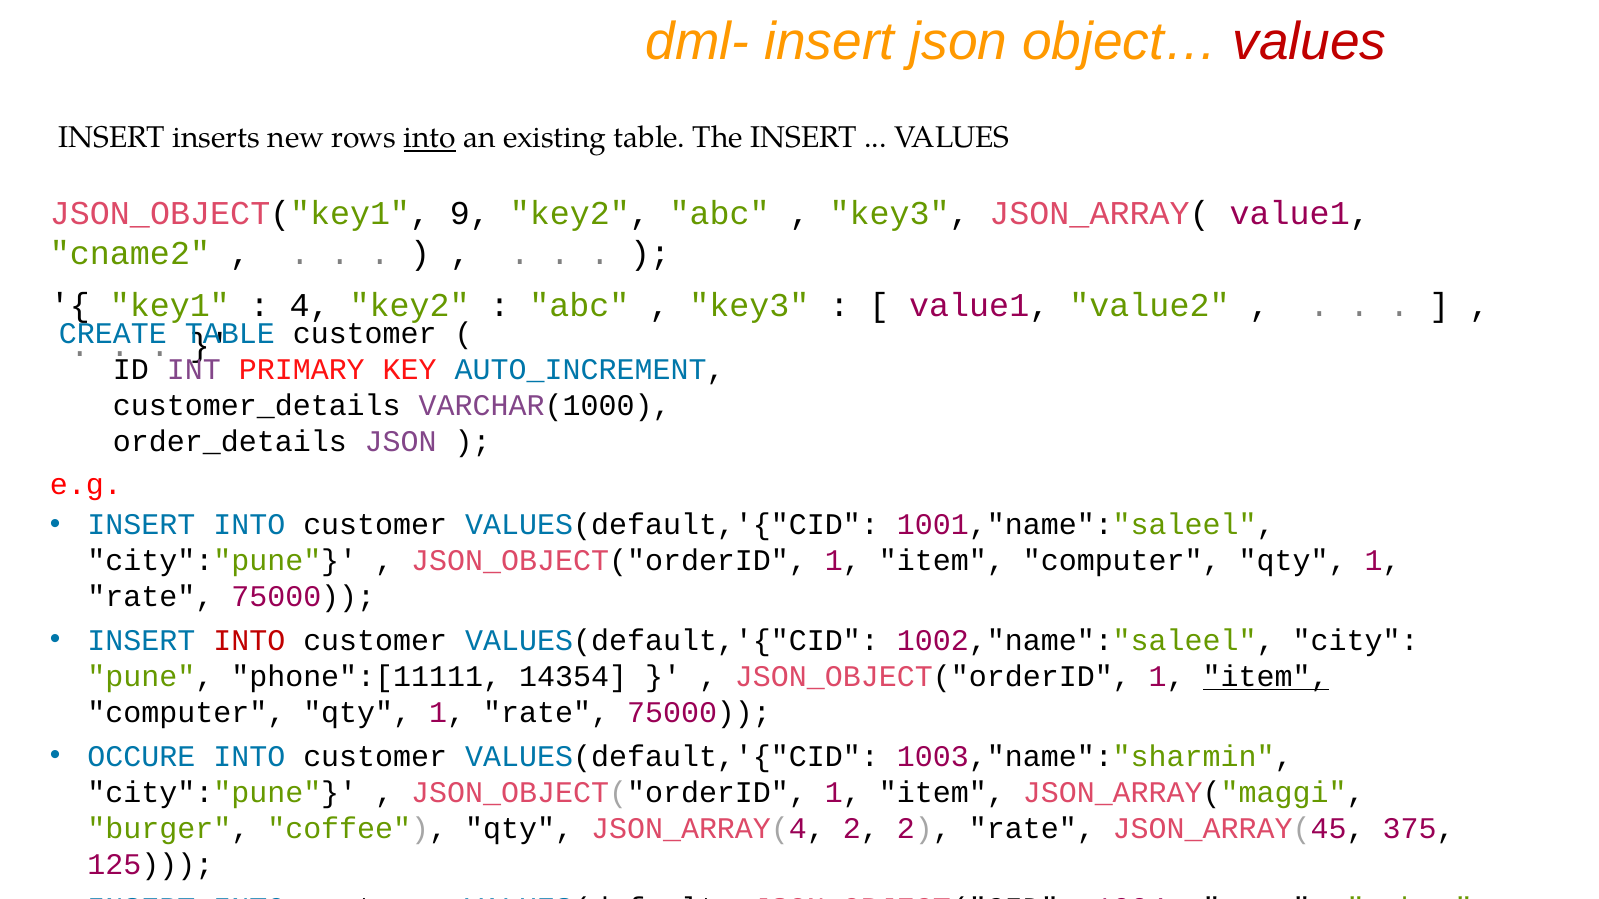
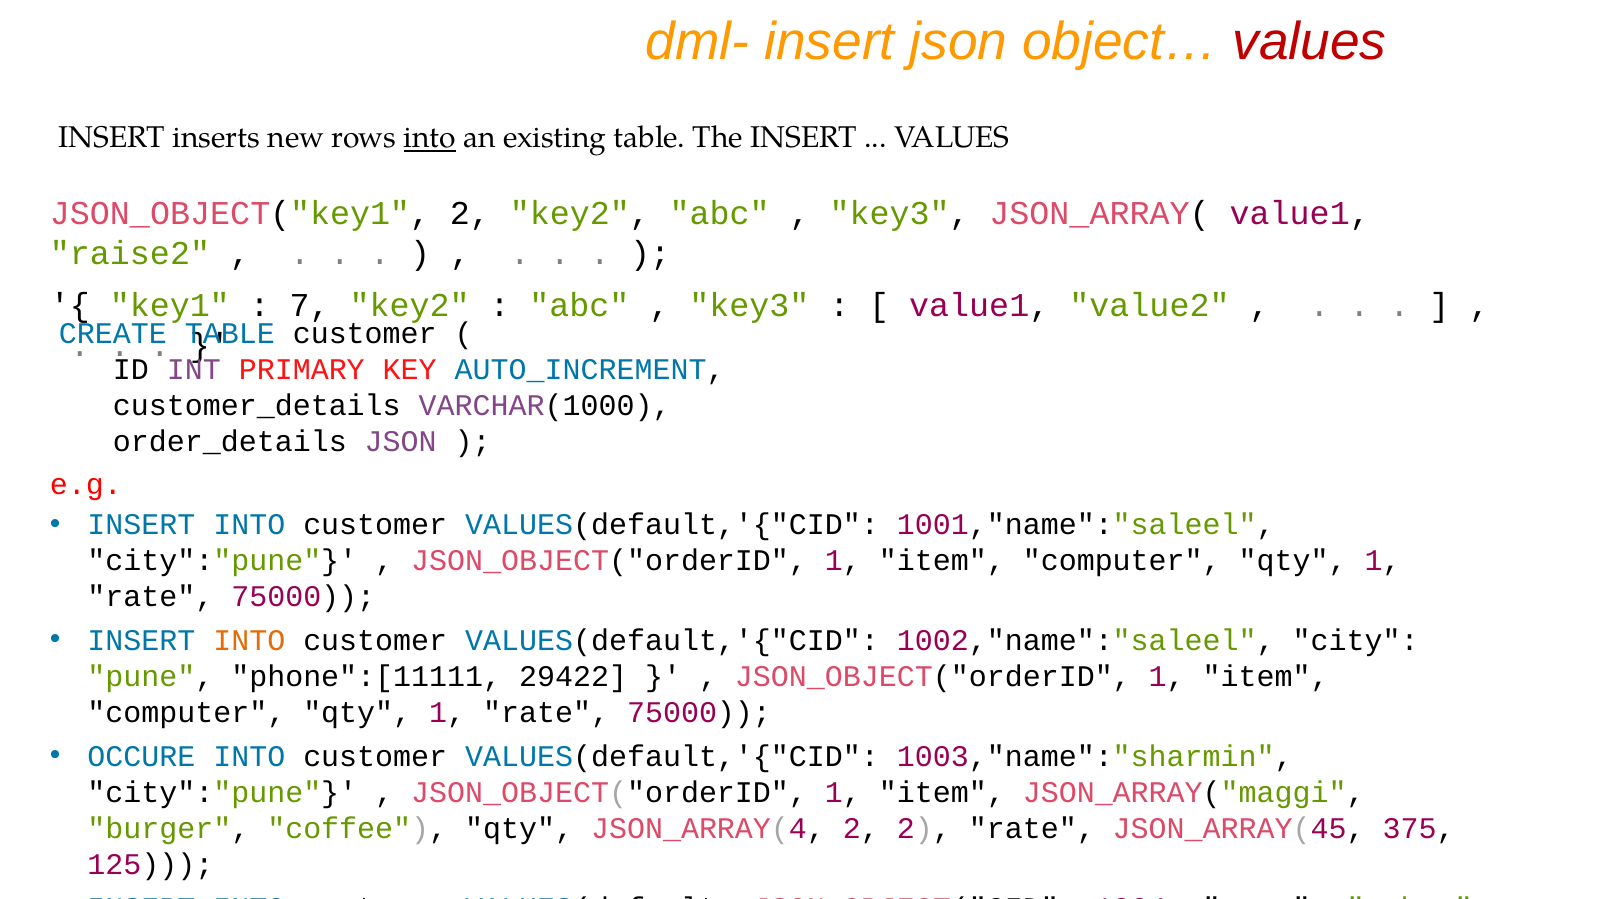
JSON_OBJECT("key1 9: 9 -> 2
cname2: cname2 -> raise2
4: 4 -> 7
INTO at (249, 641) colour: red -> orange
14354: 14354 -> 29422
item at (1266, 677) underline: present -> none
